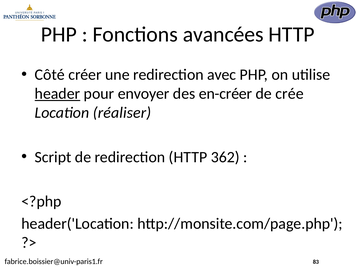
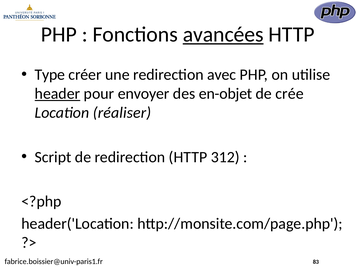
avancées underline: none -> present
Côté: Côté -> Type
en-créer: en-créer -> en-objet
362: 362 -> 312
